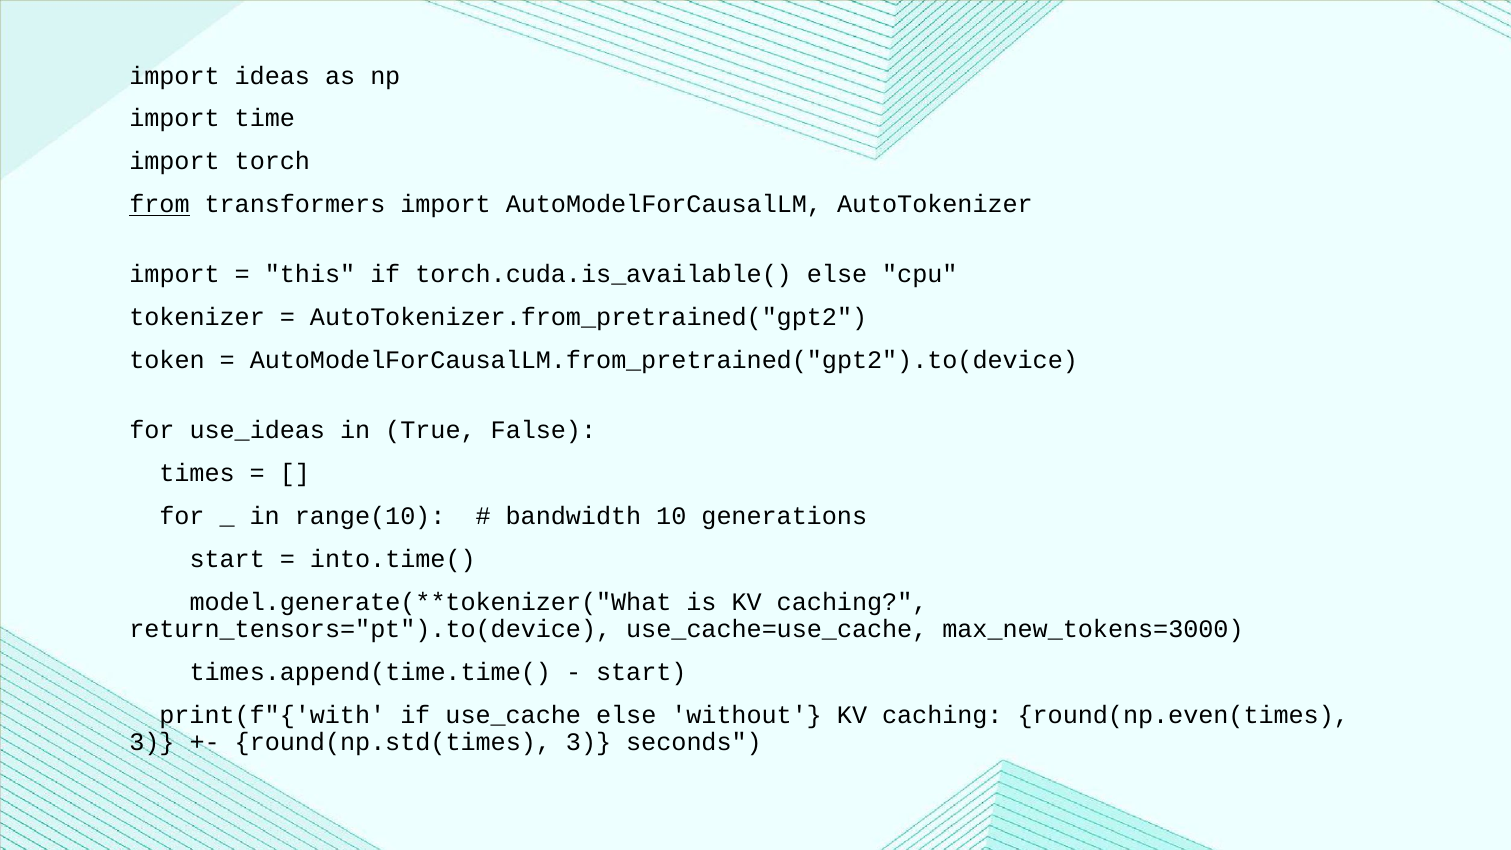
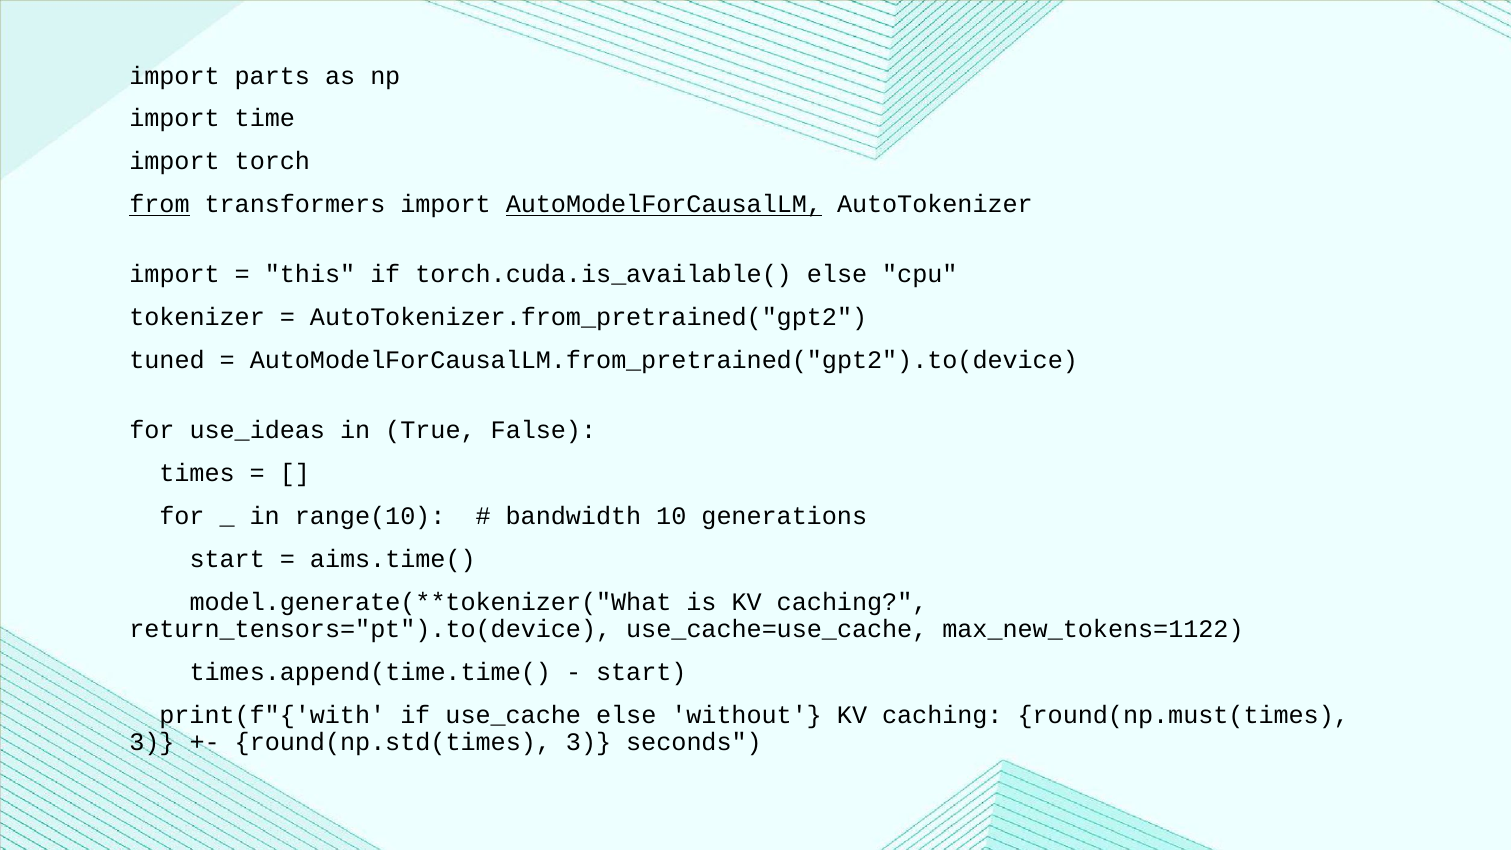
ideas: ideas -> parts
AutoModelForCausalLM underline: none -> present
token: token -> tuned
into.time(: into.time( -> aims.time(
max_new_tokens=3000: max_new_tokens=3000 -> max_new_tokens=1122
round(np.even(times: round(np.even(times -> round(np.must(times
